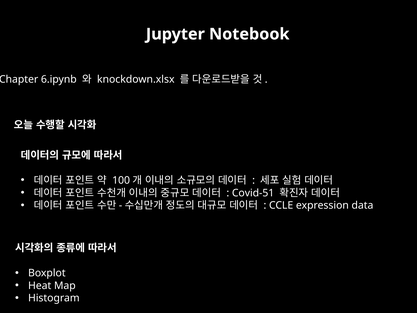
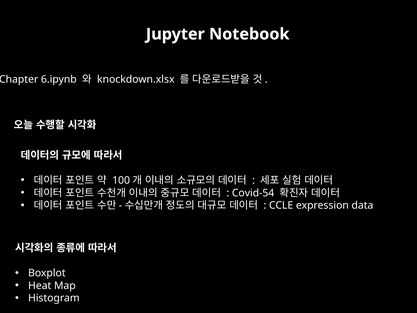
Covid-51: Covid-51 -> Covid-54
